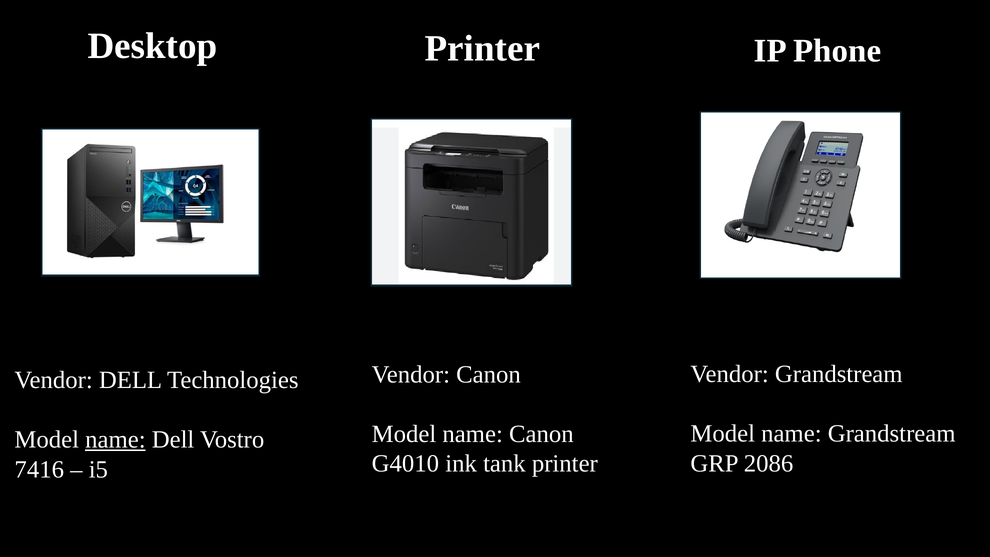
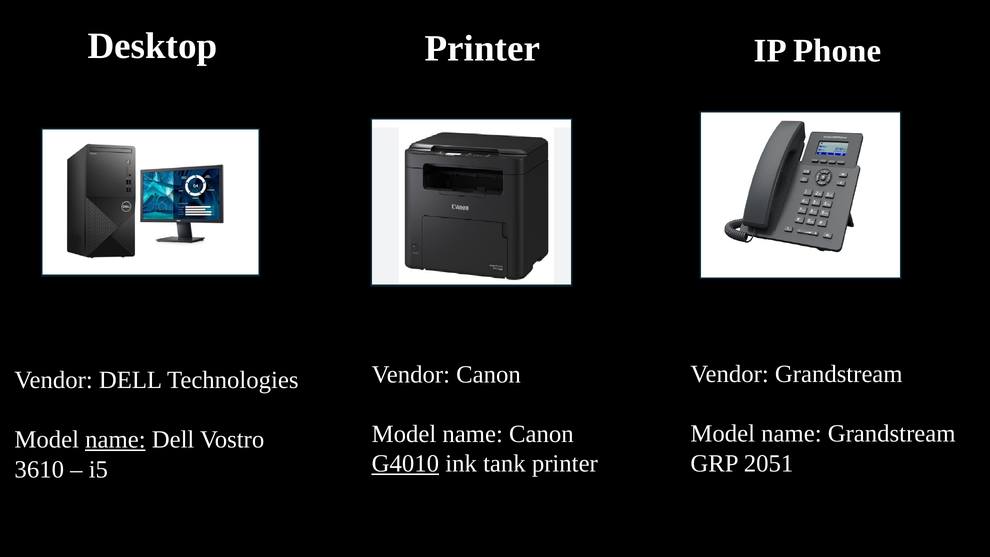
2086: 2086 -> 2051
G4010 underline: none -> present
7416: 7416 -> 3610
